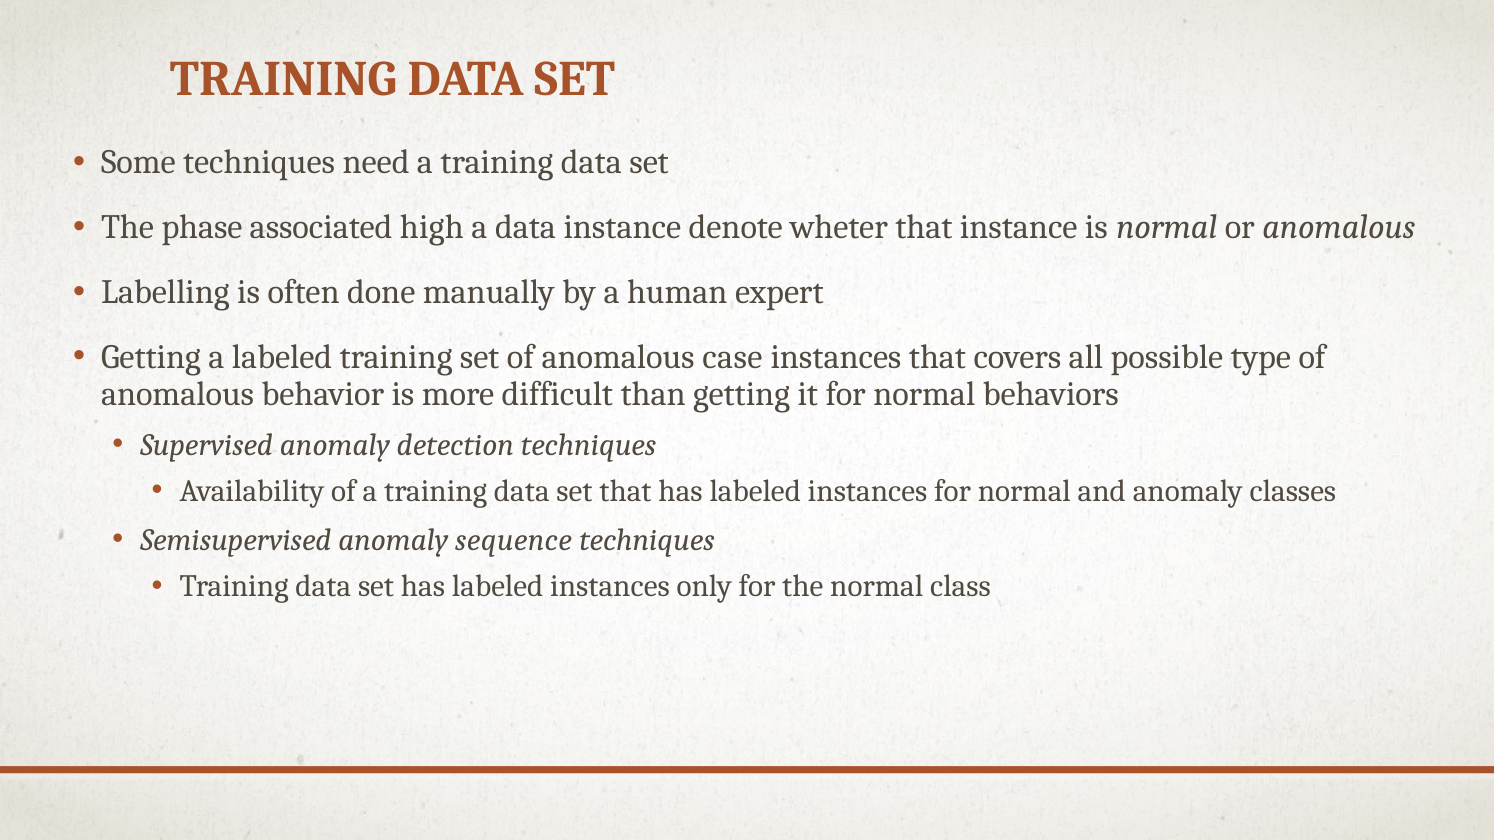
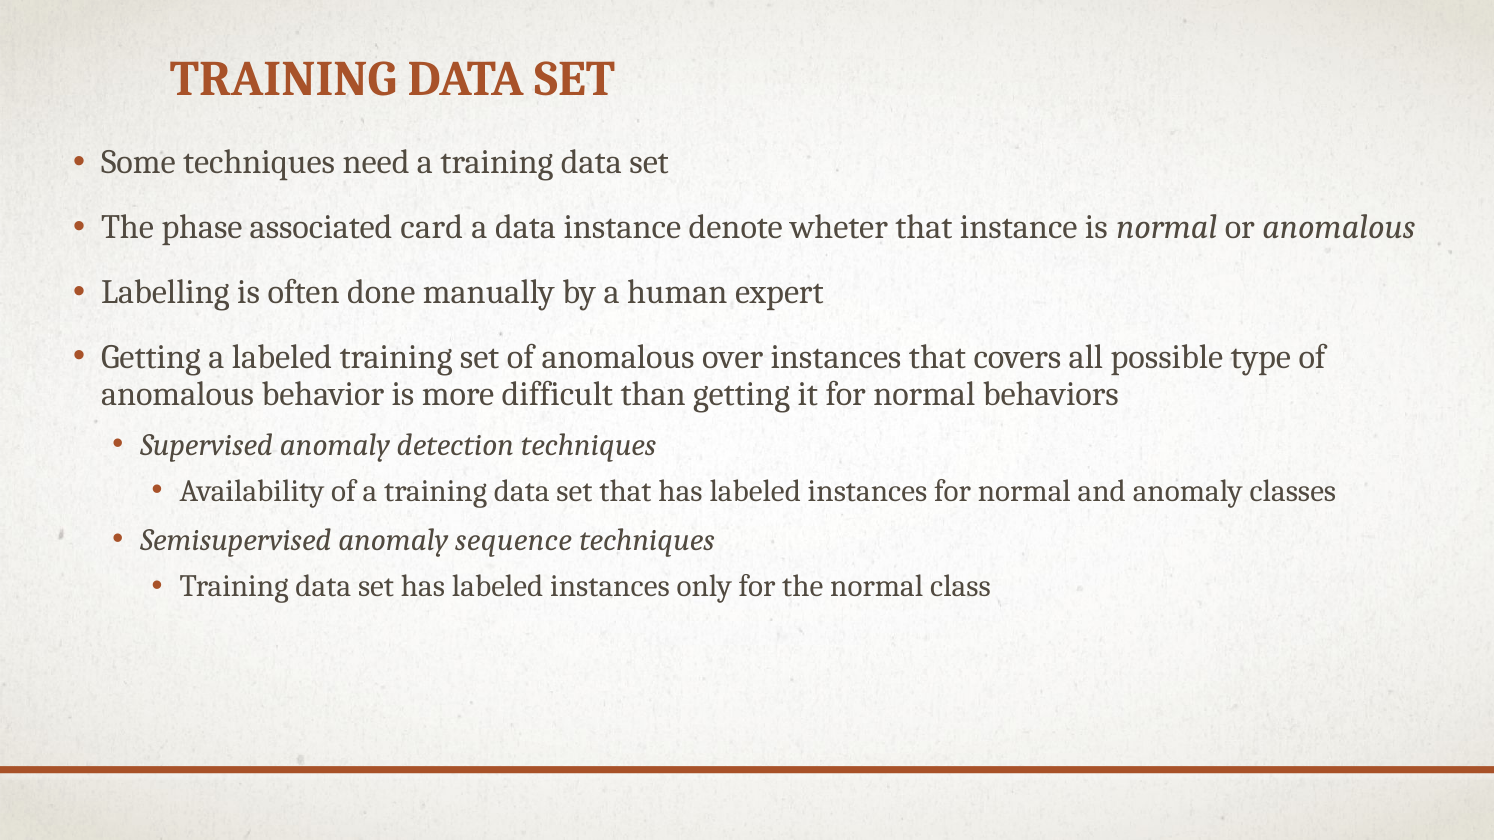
high: high -> card
case: case -> over
